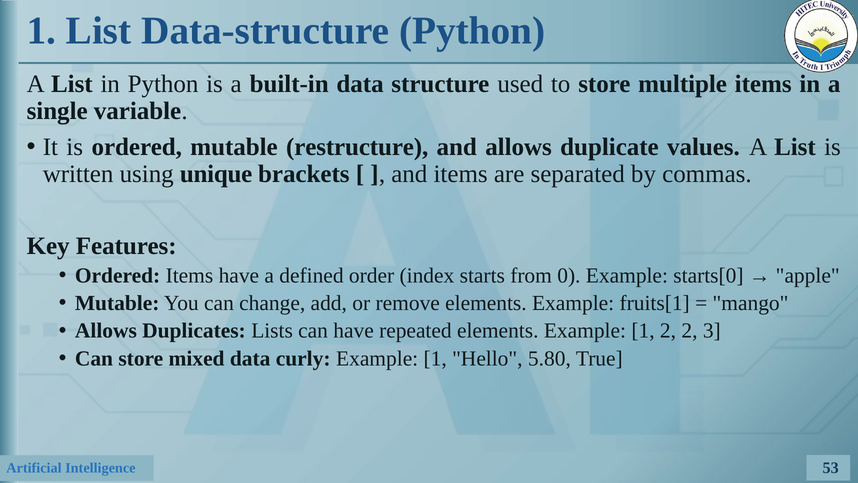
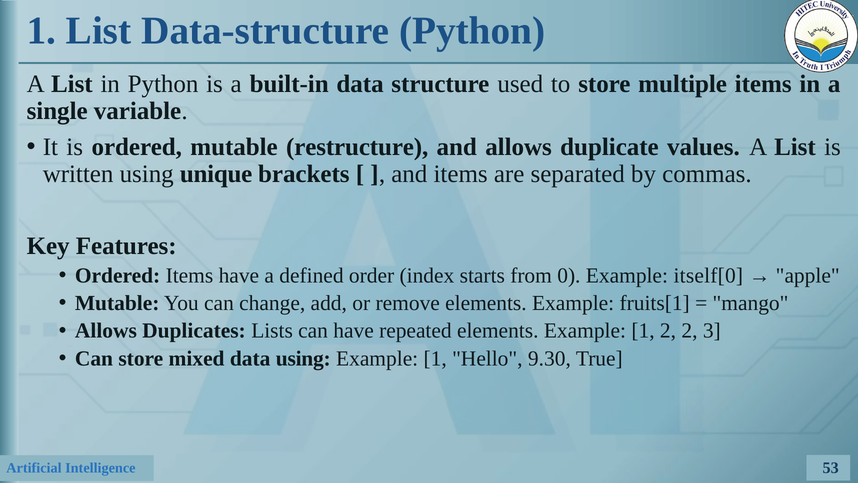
starts[0: starts[0 -> itself[0
data curly: curly -> using
5.80: 5.80 -> 9.30
